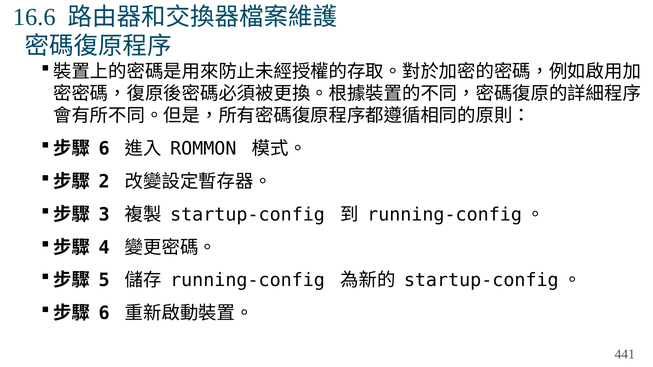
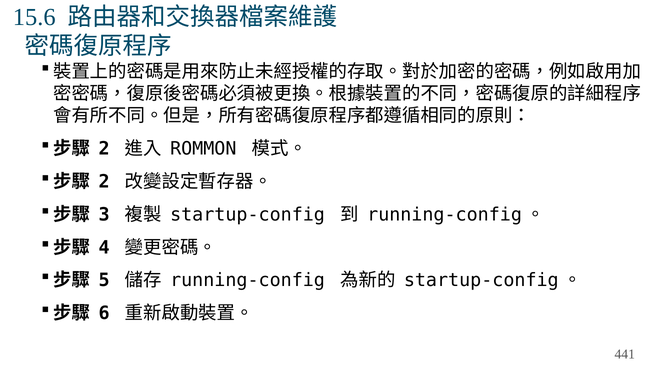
16.6: 16.6 -> 15.6
6 at (104, 149): 6 -> 2
